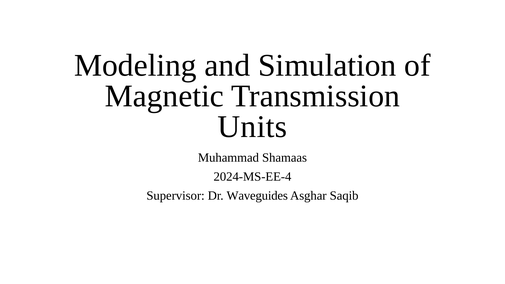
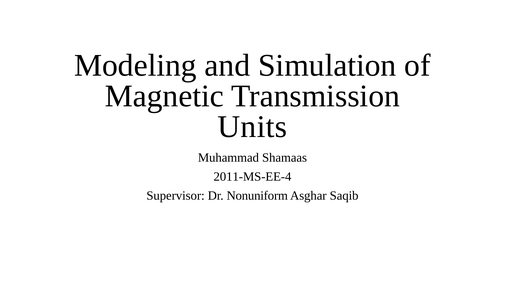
2024-MS-EE-4: 2024-MS-EE-4 -> 2011-MS-EE-4
Waveguides: Waveguides -> Nonuniform
